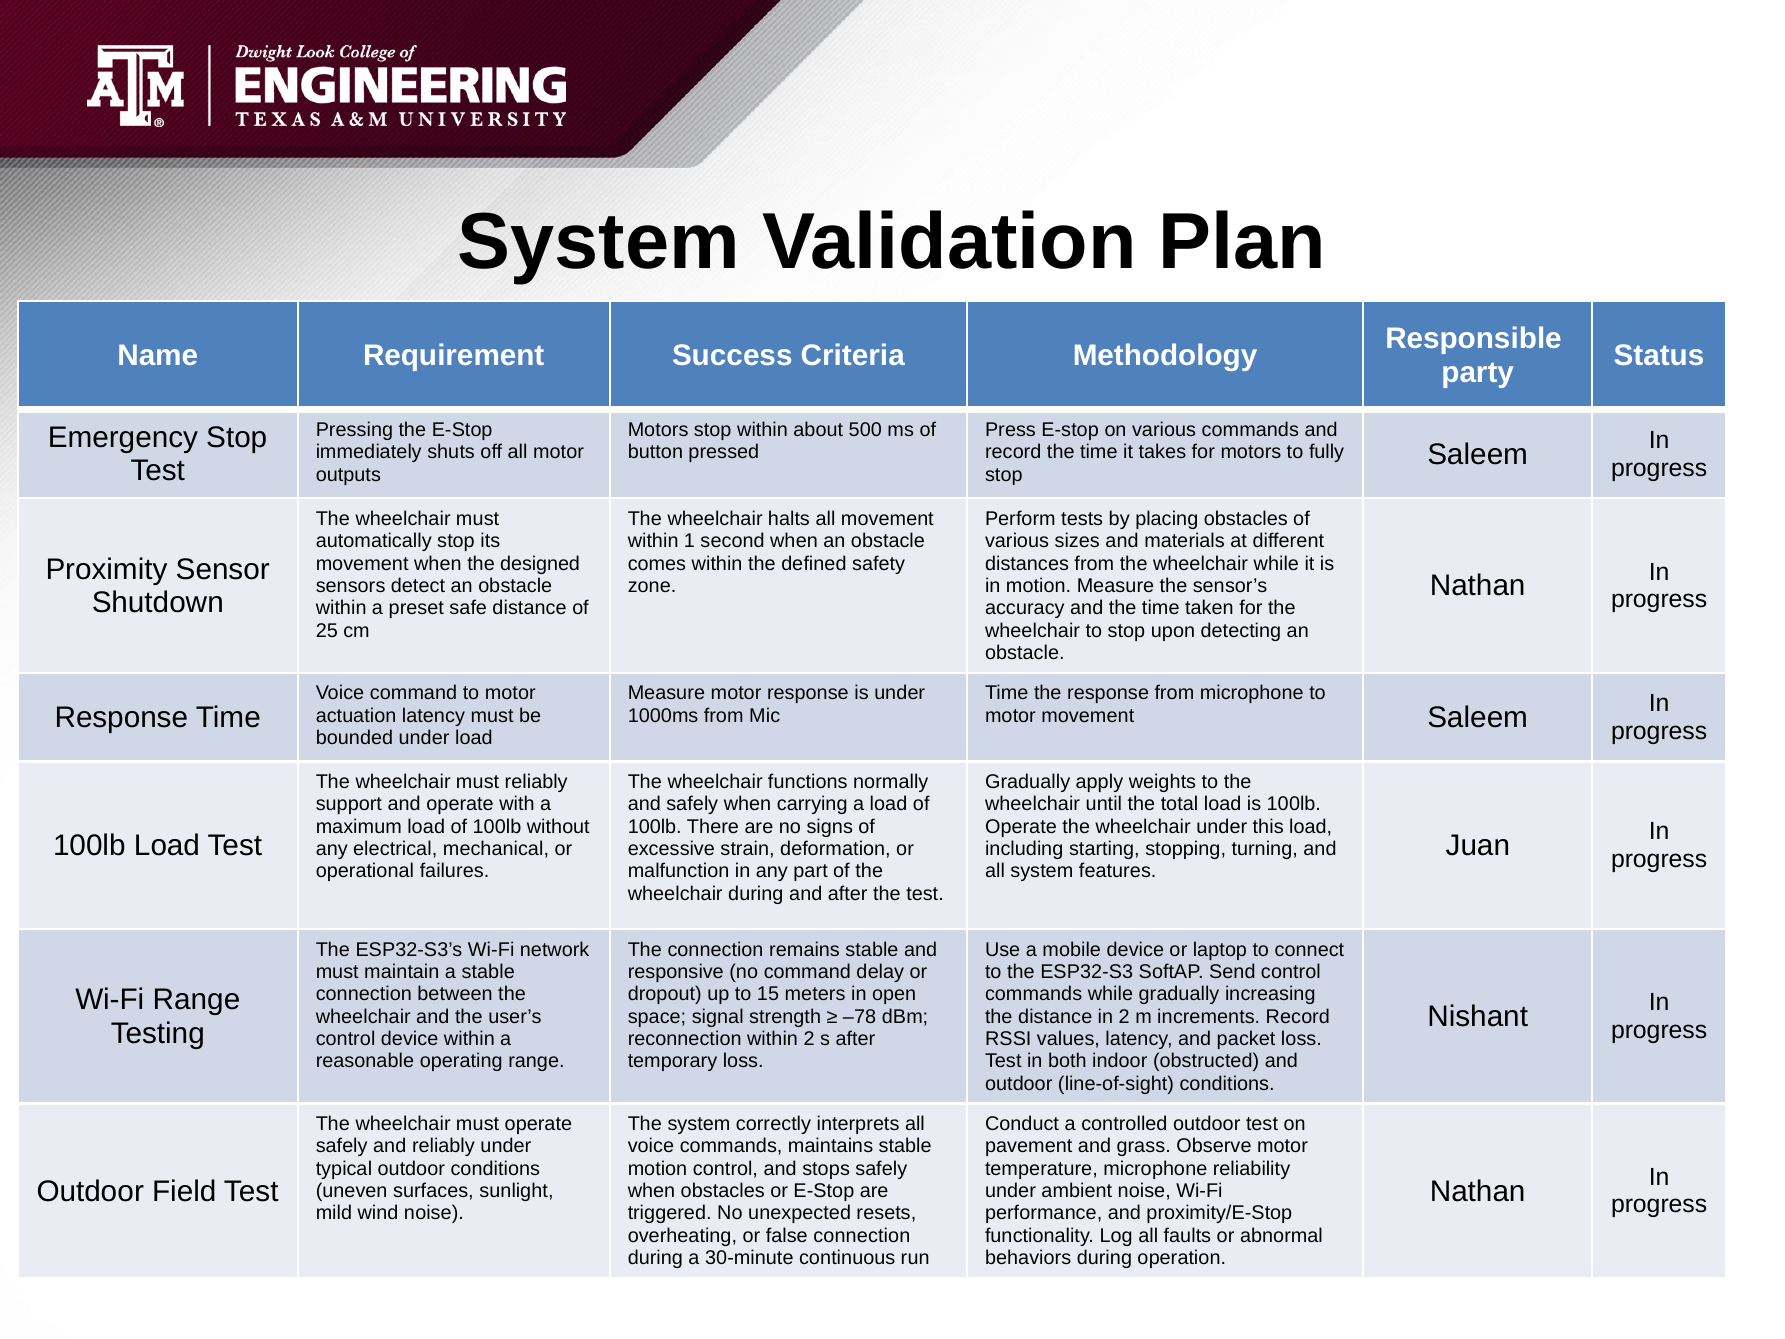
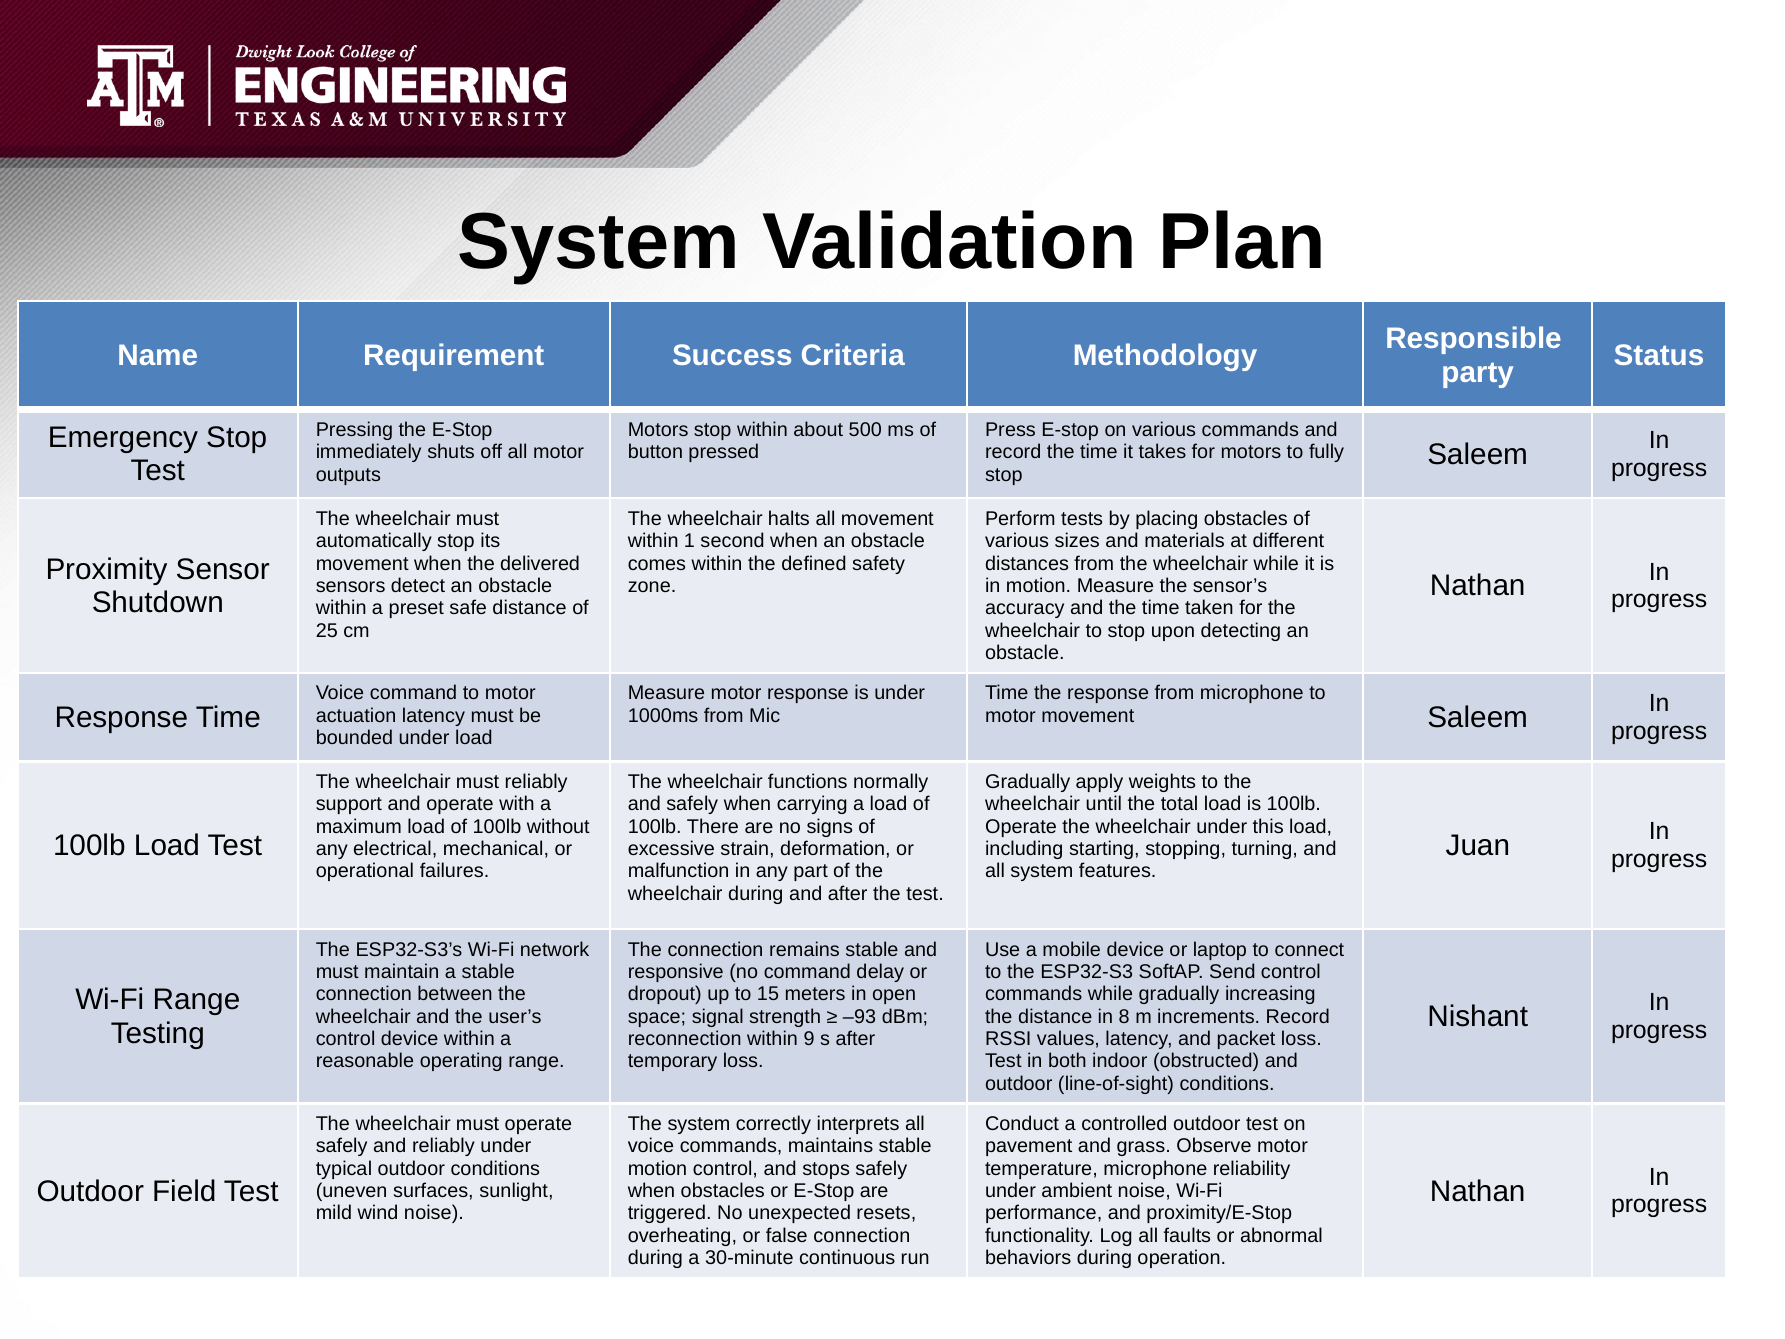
designed: designed -> delivered
–78: –78 -> –93
in 2: 2 -> 8
within 2: 2 -> 9
